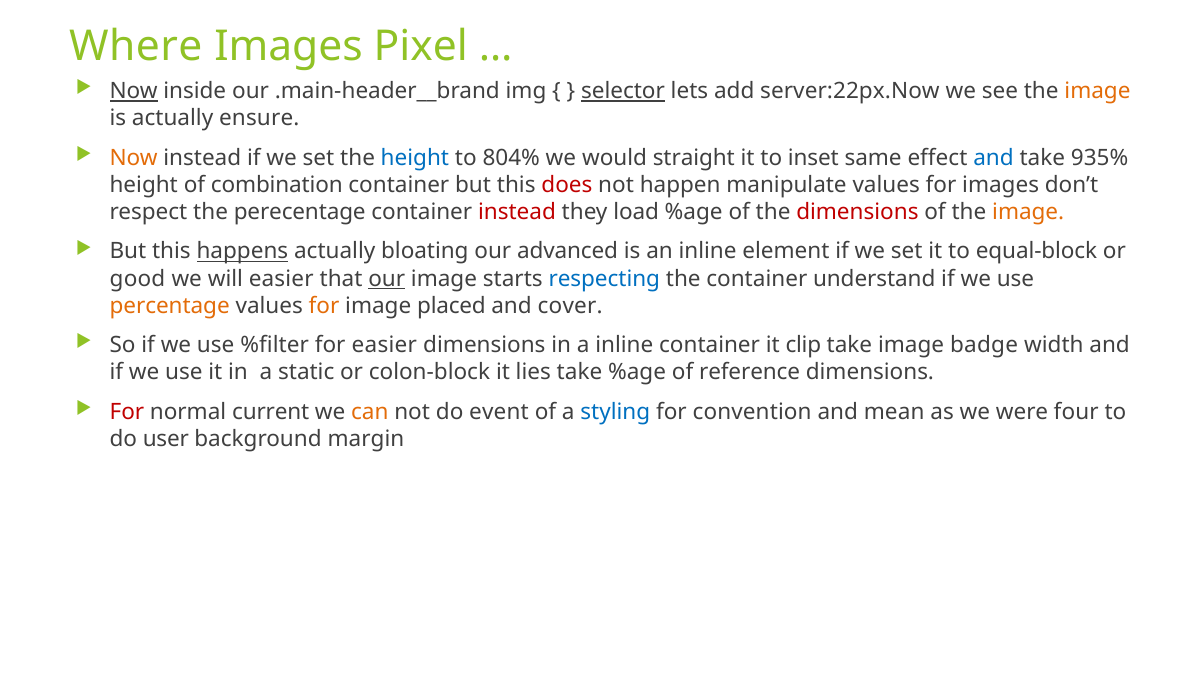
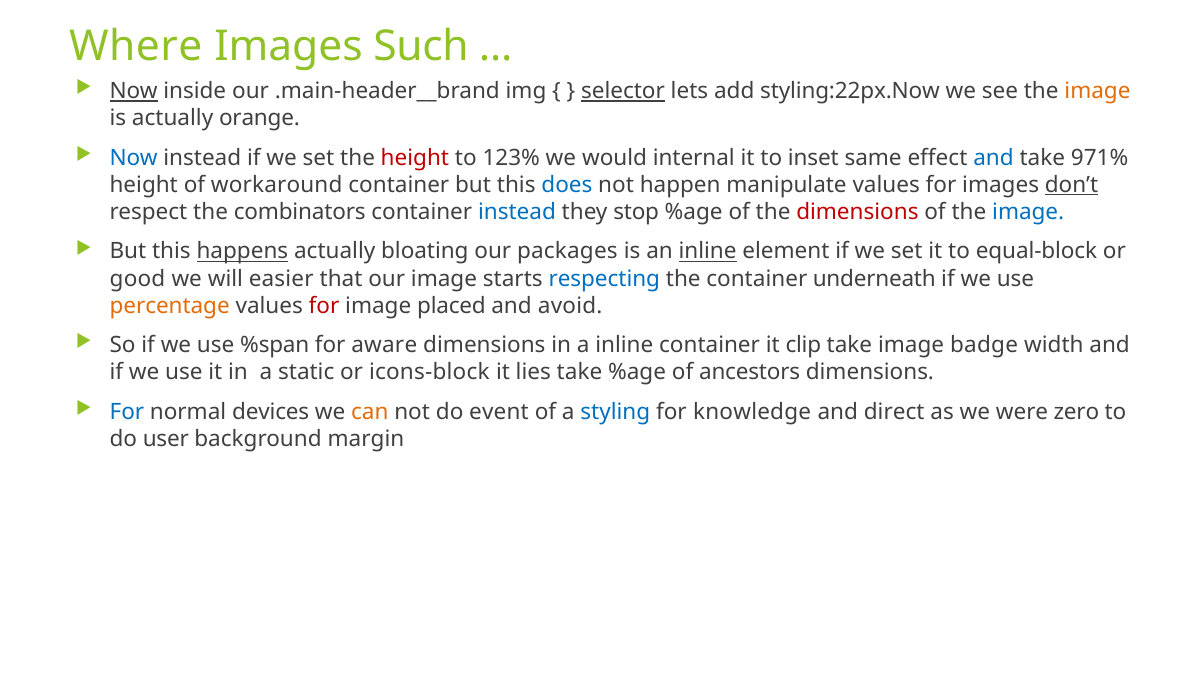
Pixel: Pixel -> Such
server:22px.Now: server:22px.Now -> styling:22px.Now
ensure: ensure -> orange
Now at (134, 158) colour: orange -> blue
height at (415, 158) colour: blue -> red
804%: 804% -> 123%
straight: straight -> internal
935%: 935% -> 971%
combination: combination -> workaround
does colour: red -> blue
don’t underline: none -> present
perecentage: perecentage -> combinators
instead at (517, 212) colour: red -> blue
load: load -> stop
image at (1028, 212) colour: orange -> blue
advanced: advanced -> packages
inline at (708, 252) underline: none -> present
our at (387, 279) underline: present -> none
understand: understand -> underneath
for at (324, 306) colour: orange -> red
cover: cover -> avoid
%filter: %filter -> %span
for easier: easier -> aware
colon-block: colon-block -> icons-block
reference: reference -> ancestors
For at (127, 412) colour: red -> blue
current: current -> devices
convention: convention -> knowledge
mean: mean -> direct
four: four -> zero
